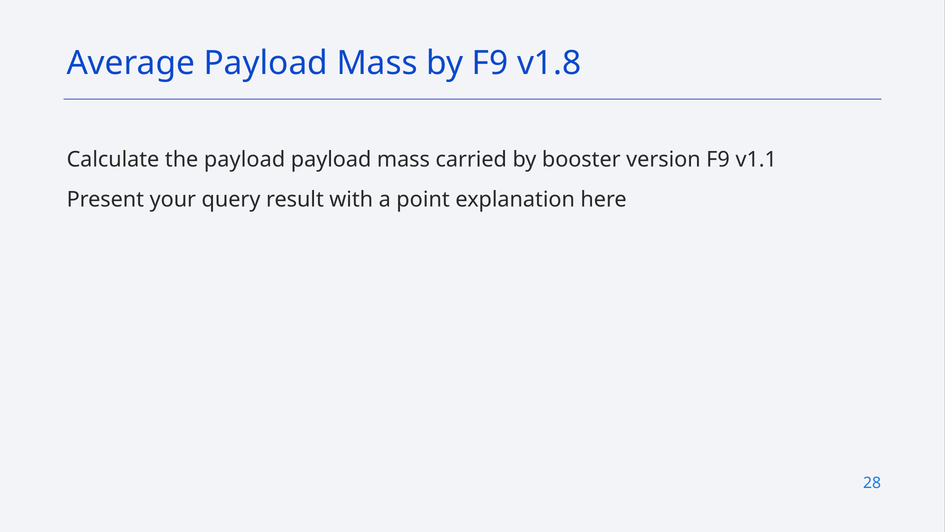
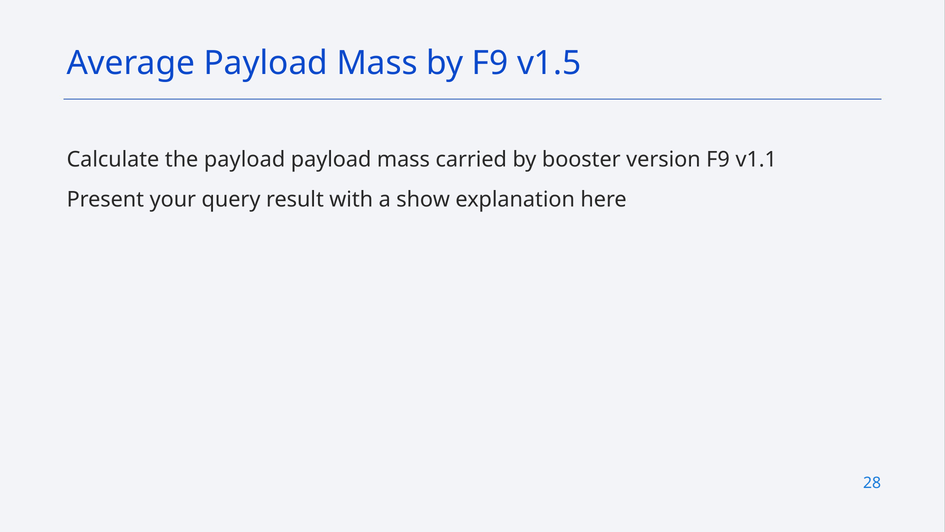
v1.8: v1.8 -> v1.5
point: point -> show
